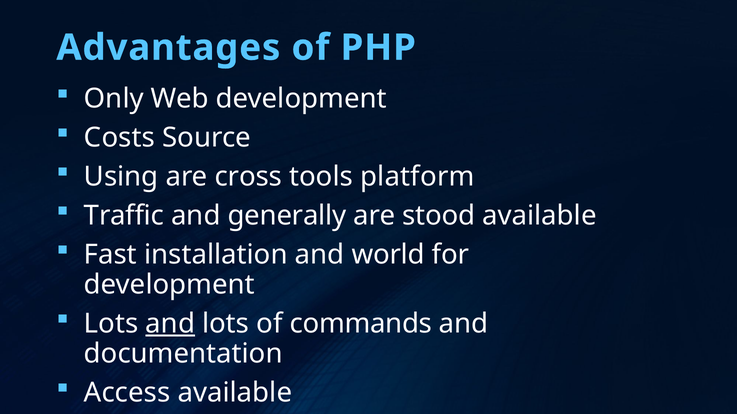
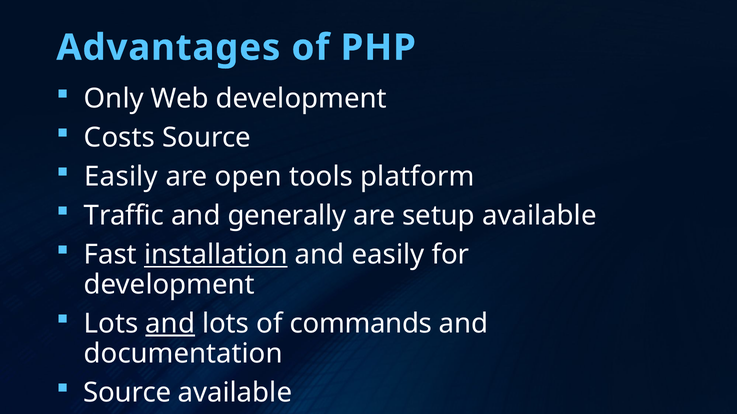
Using at (121, 177): Using -> Easily
cross: cross -> open
stood: stood -> setup
installation underline: none -> present
and world: world -> easily
Access at (127, 393): Access -> Source
